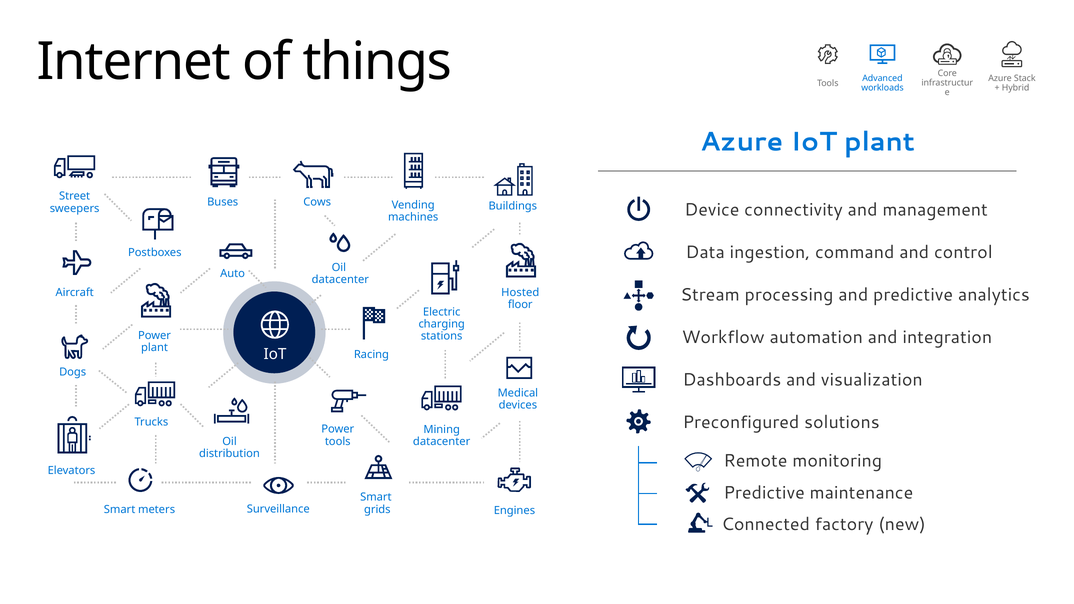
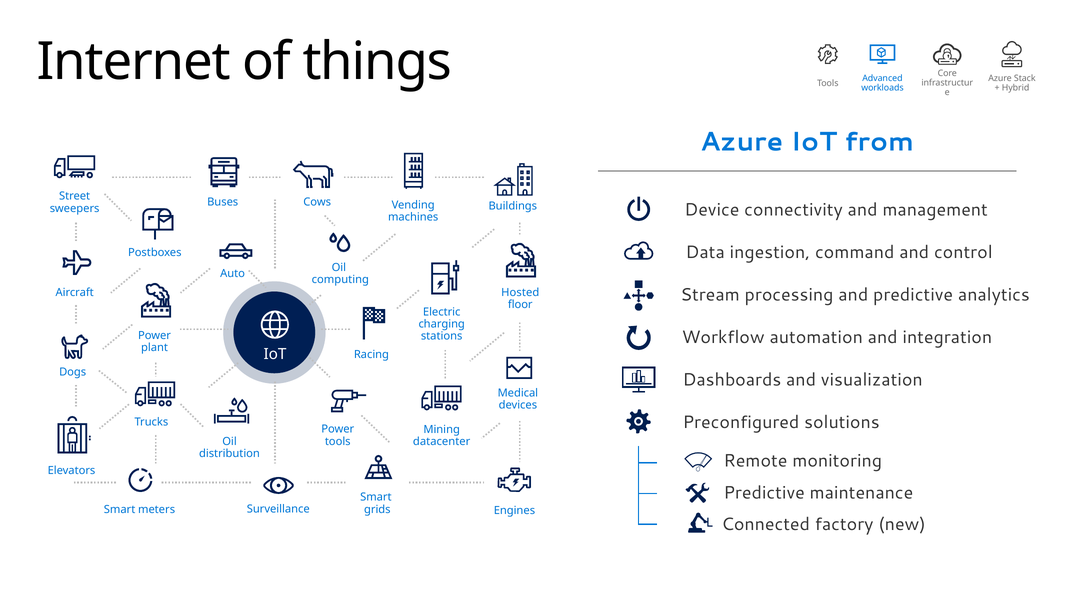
IoT plant: plant -> from
datacenter at (340, 280): datacenter -> computing
